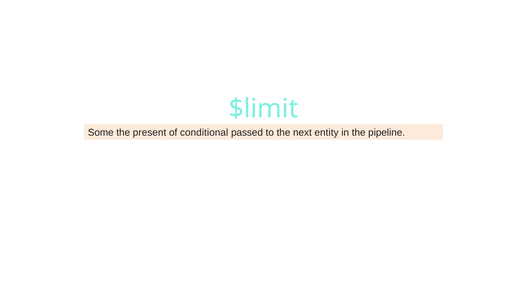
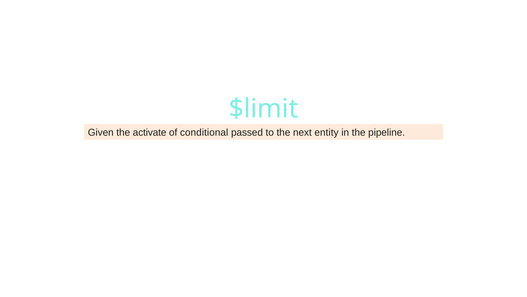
Some: Some -> Given
present: present -> activate
